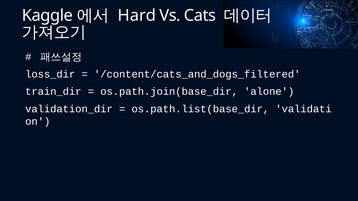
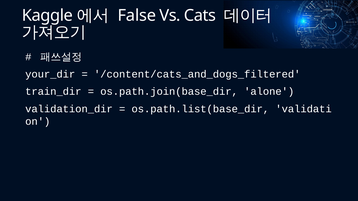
Hard: Hard -> False
loss_dir: loss_dir -> your_dir
